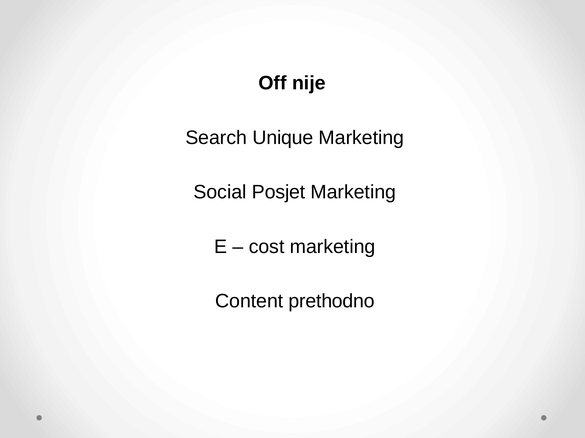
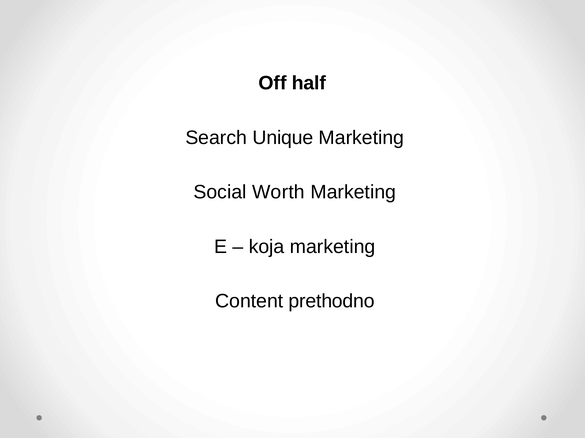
nije: nije -> half
Posjet: Posjet -> Worth
cost: cost -> koja
